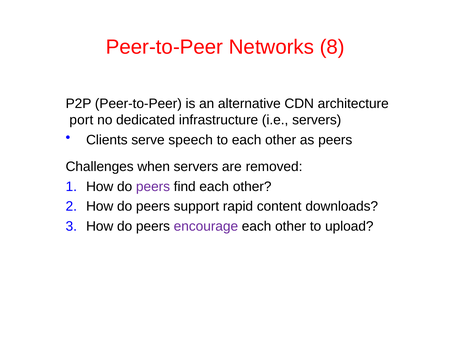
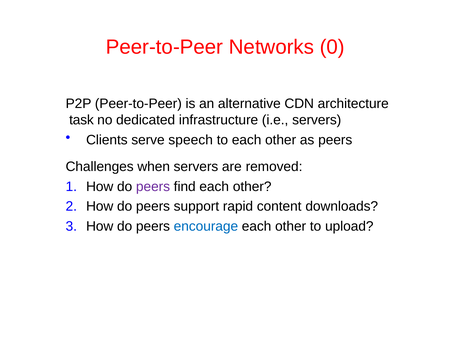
8: 8 -> 0
port: port -> task
encourage colour: purple -> blue
